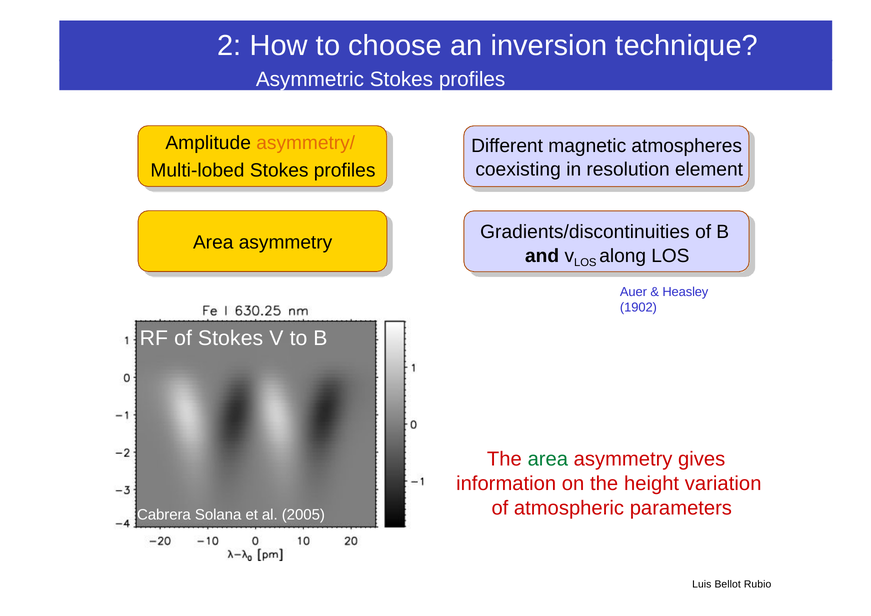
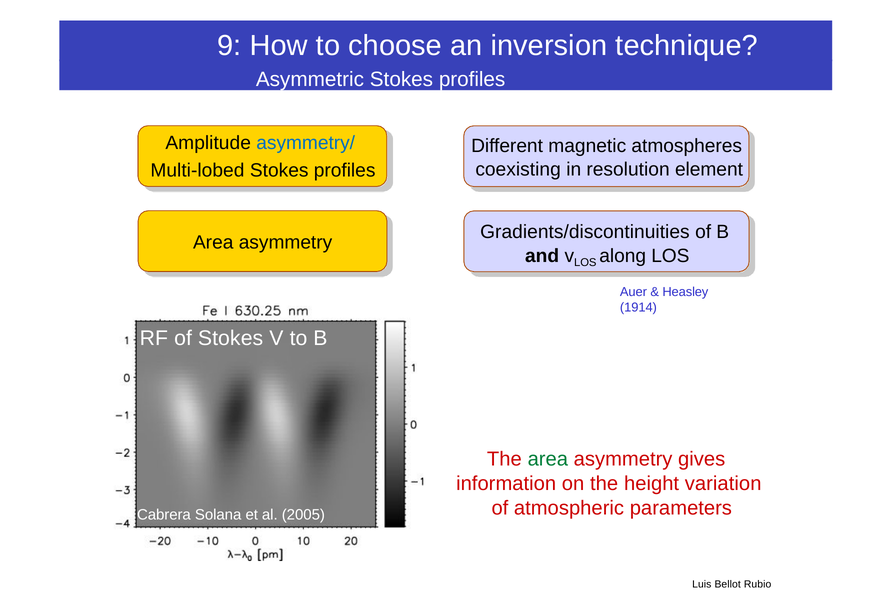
2: 2 -> 9
asymmetry/ colour: orange -> blue
1902: 1902 -> 1914
